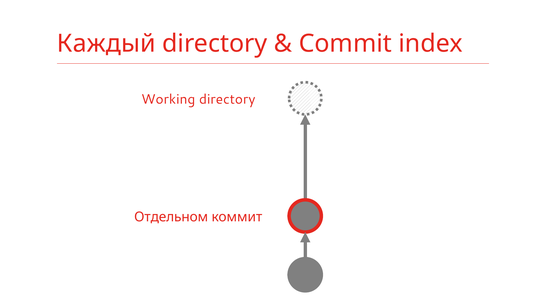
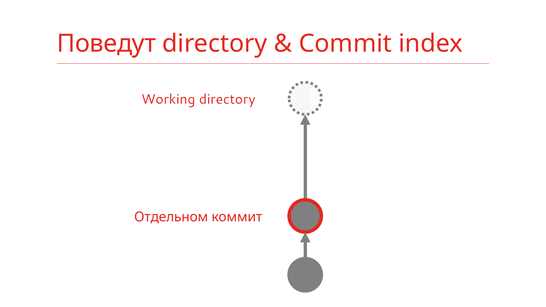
Каждый: Каждый -> Поведут
